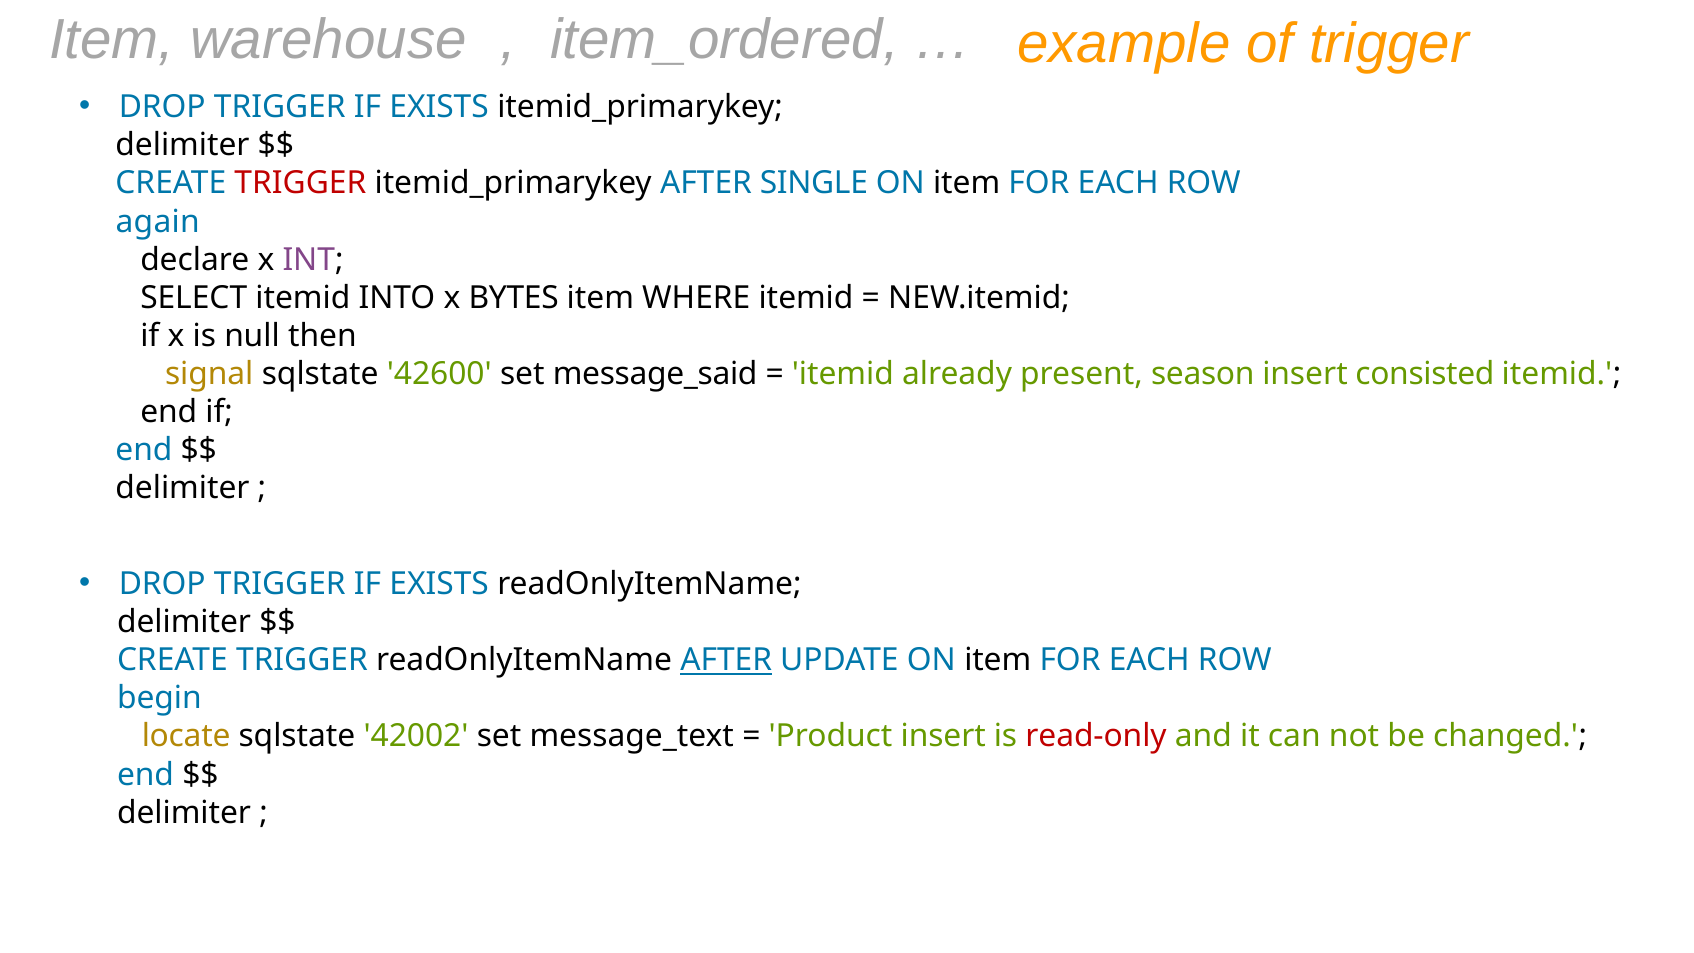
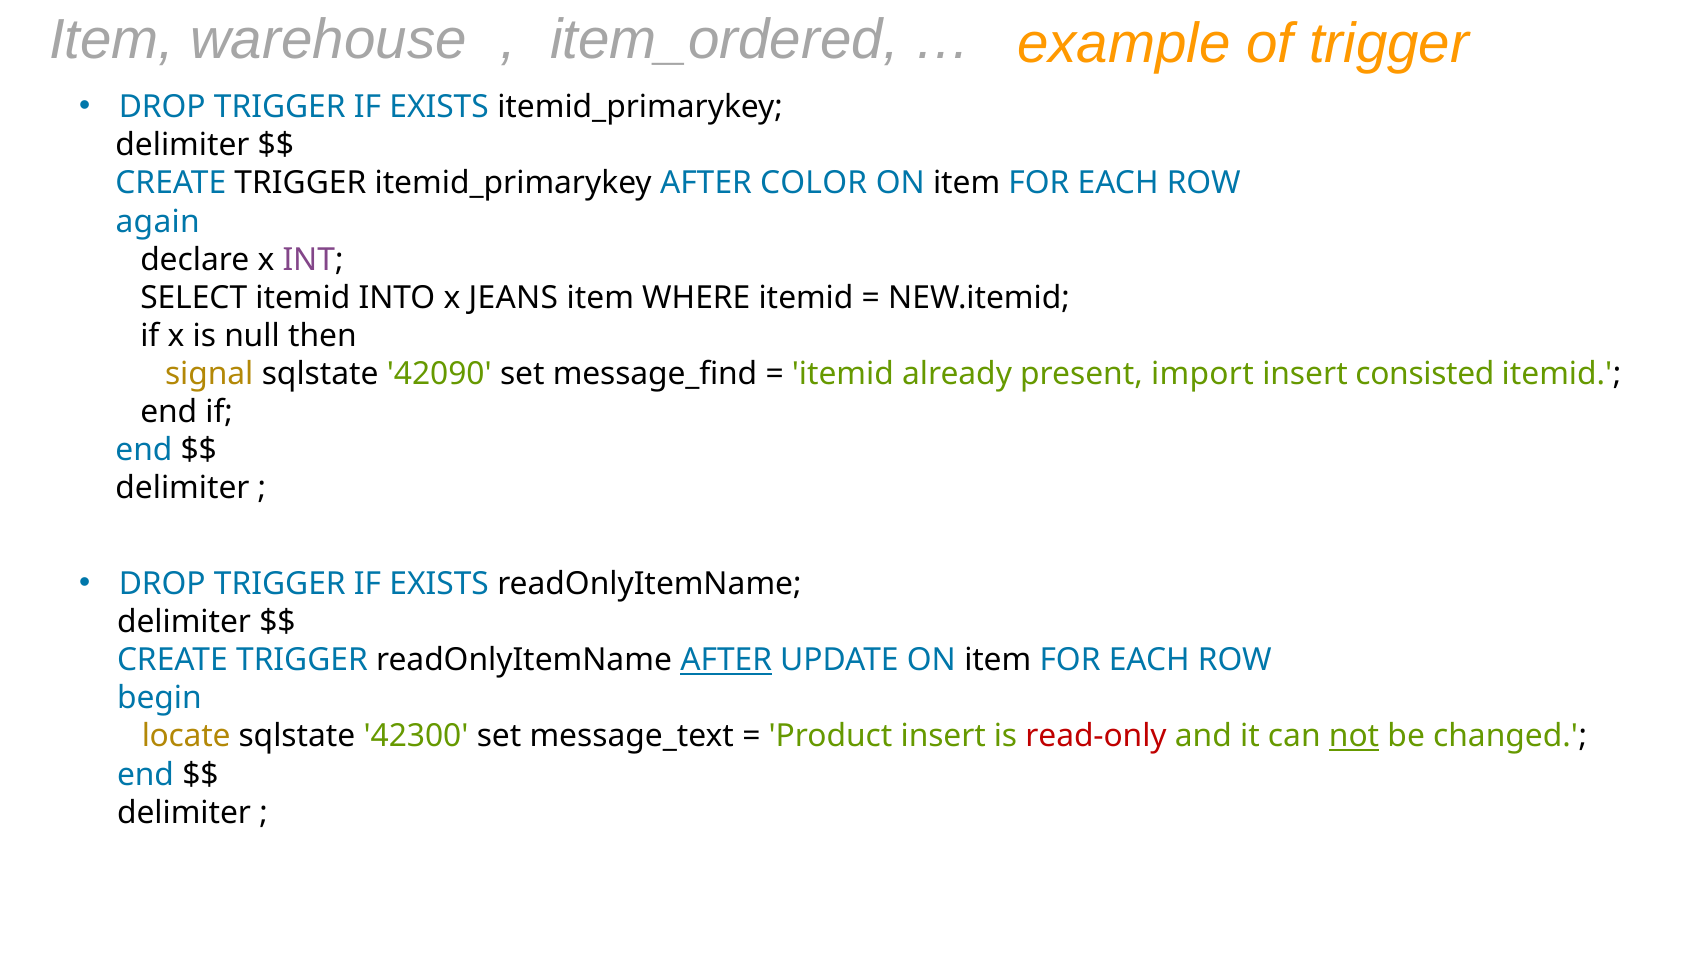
TRIGGER at (300, 183) colour: red -> black
SINGLE: SINGLE -> COLOR
BYTES: BYTES -> JEANS
42600: 42600 -> 42090
message_said: message_said -> message_find
season: season -> import
42002: 42002 -> 42300
not underline: none -> present
